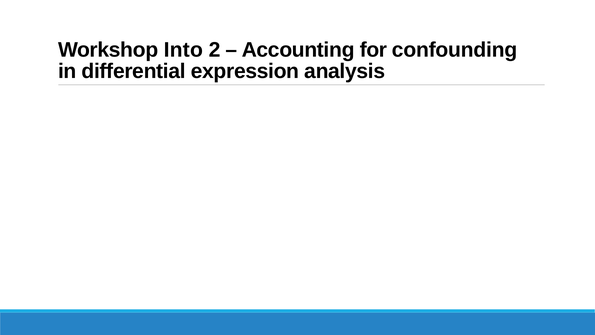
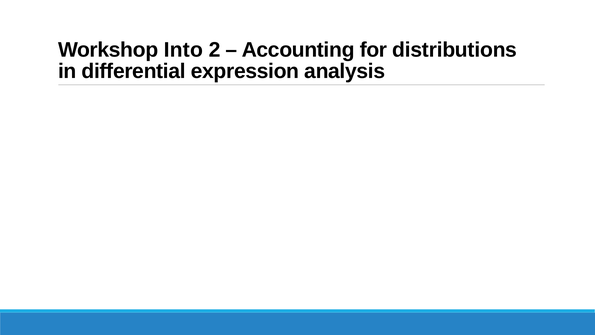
confounding: confounding -> distributions
